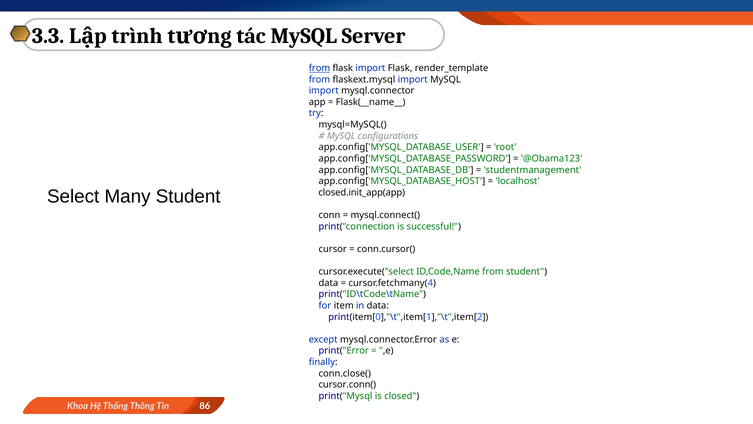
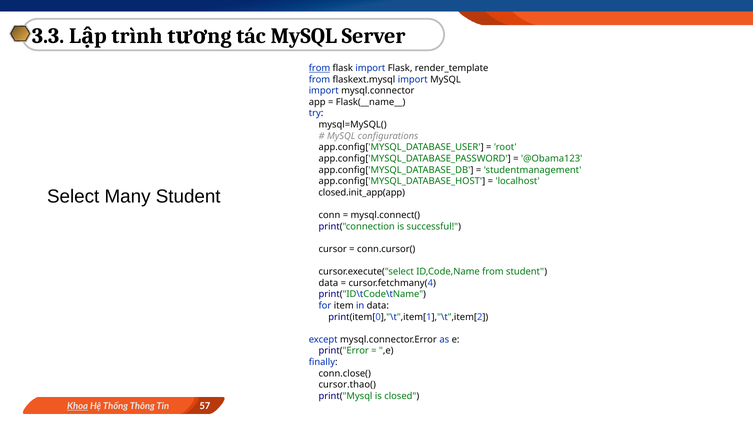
cursor.conn(: cursor.conn( -> cursor.thao(
Khoa underline: none -> present
86: 86 -> 57
